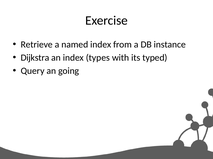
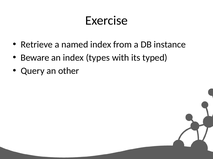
Dijkstra: Dijkstra -> Beware
going: going -> other
